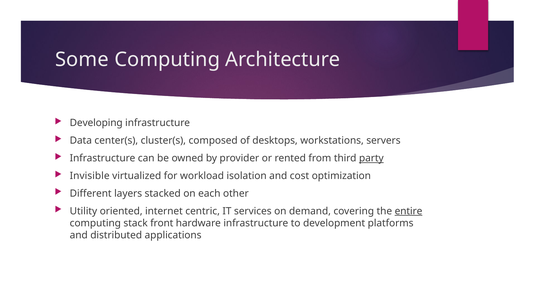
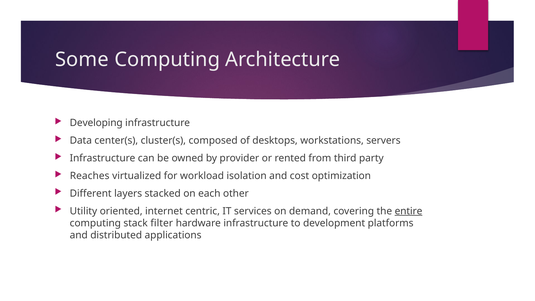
party underline: present -> none
Invisible: Invisible -> Reaches
front: front -> filter
